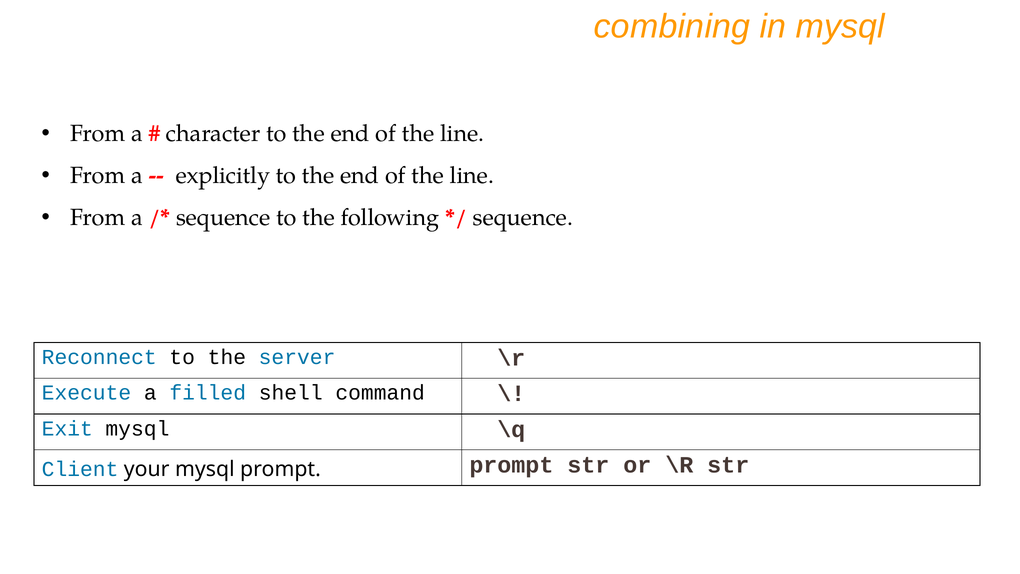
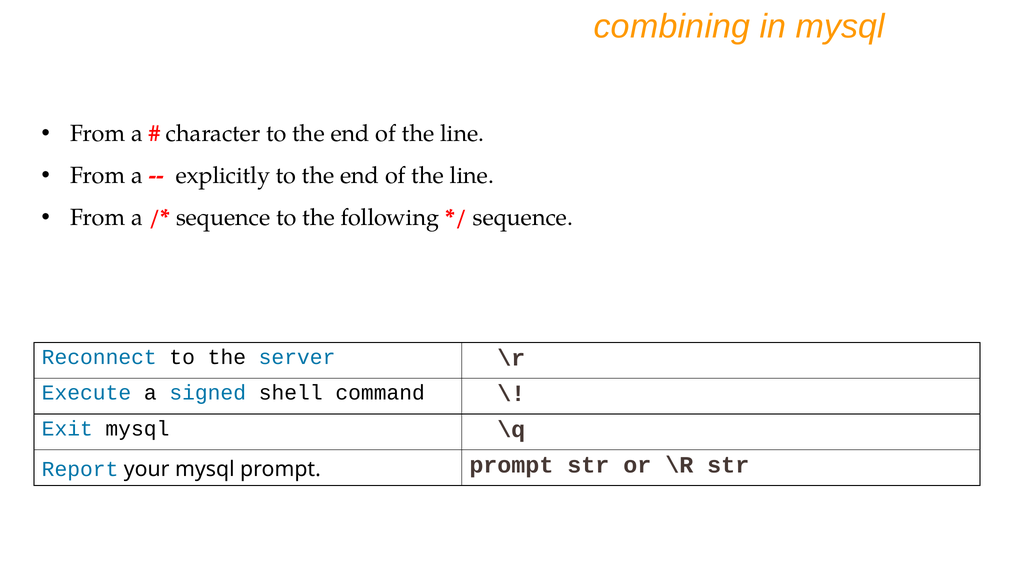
filled: filled -> signed
Client: Client -> Report
